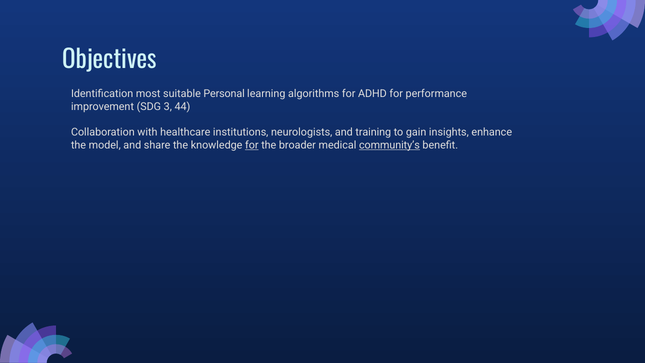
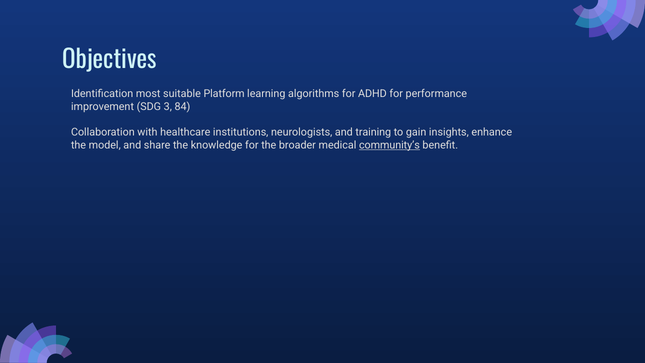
Personal: Personal -> Platform
44: 44 -> 84
for at (252, 145) underline: present -> none
